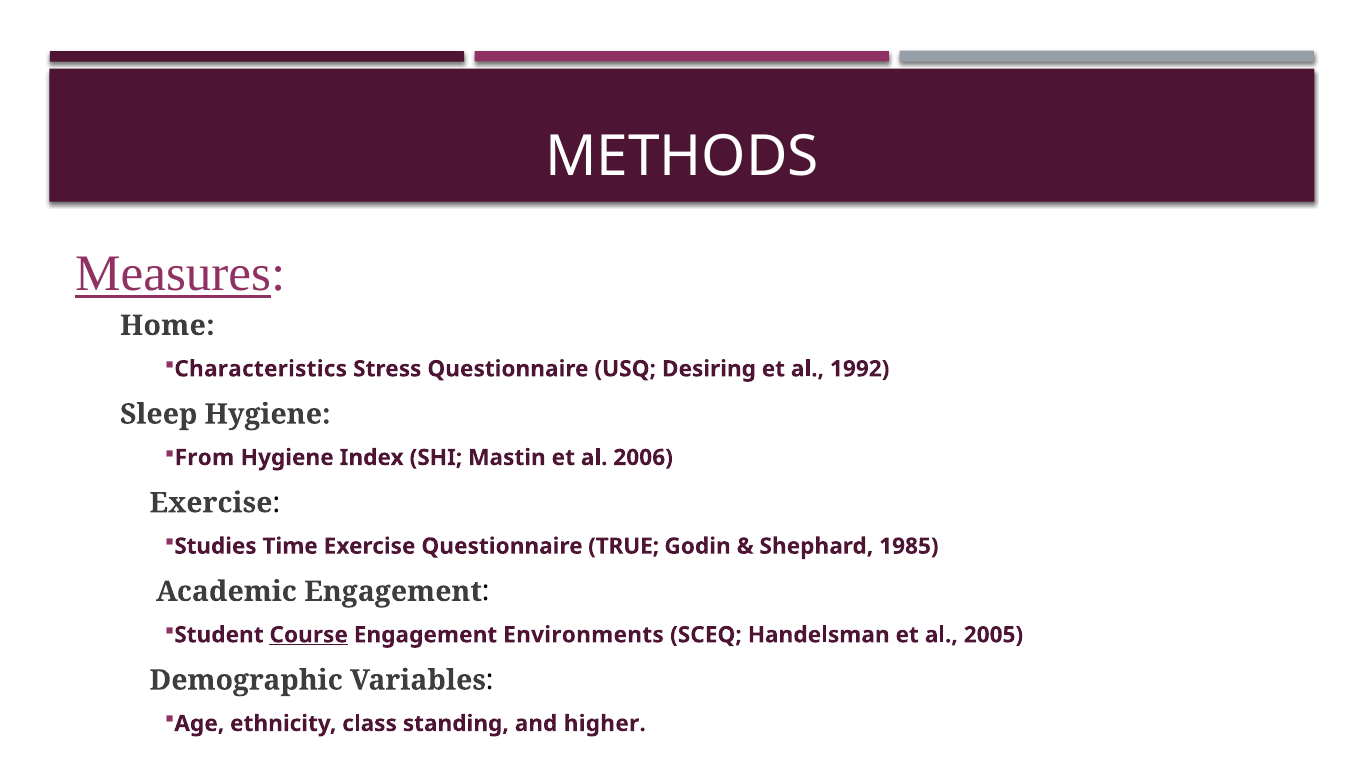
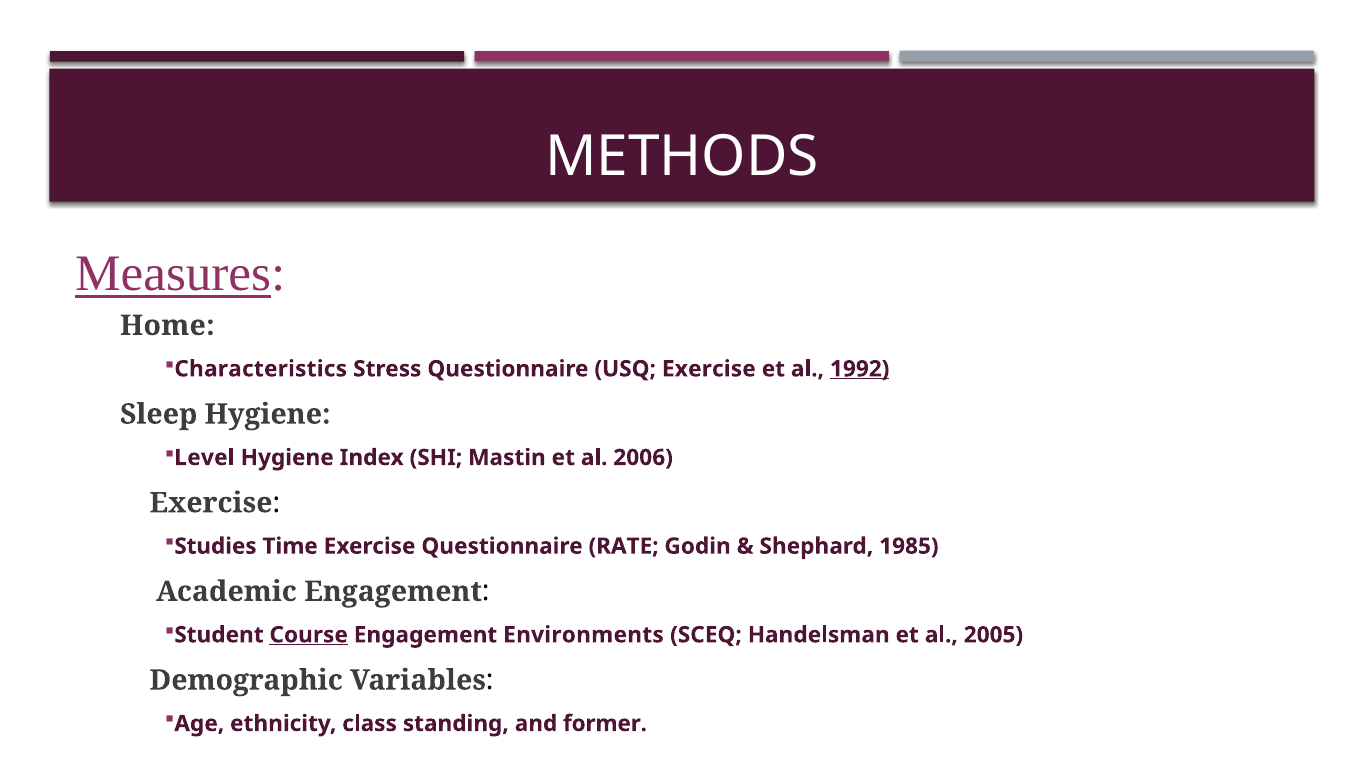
USQ Desiring: Desiring -> Exercise
1992 underline: none -> present
From: From -> Level
TRUE: TRUE -> RATE
higher: higher -> former
